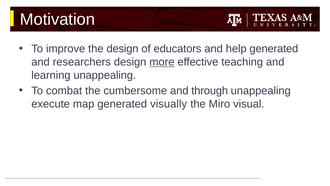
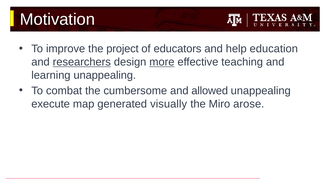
the design: design -> project
help generated: generated -> education
researchers underline: none -> present
through: through -> allowed
visual: visual -> arose
